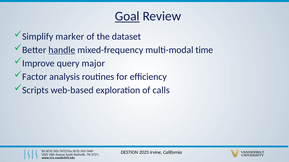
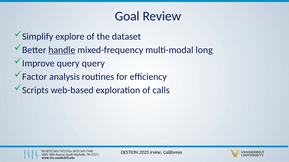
Goal underline: present -> none
marker: marker -> explore
time: time -> long
query major: major -> query
